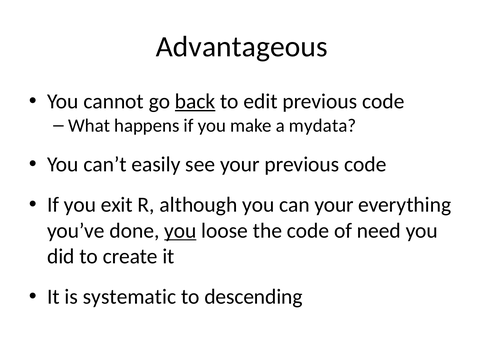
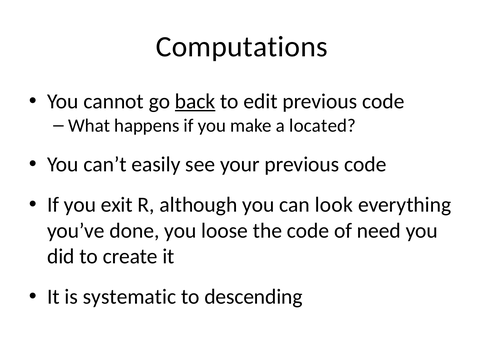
Advantageous: Advantageous -> Computations
mydata: mydata -> located
can your: your -> look
you at (180, 231) underline: present -> none
